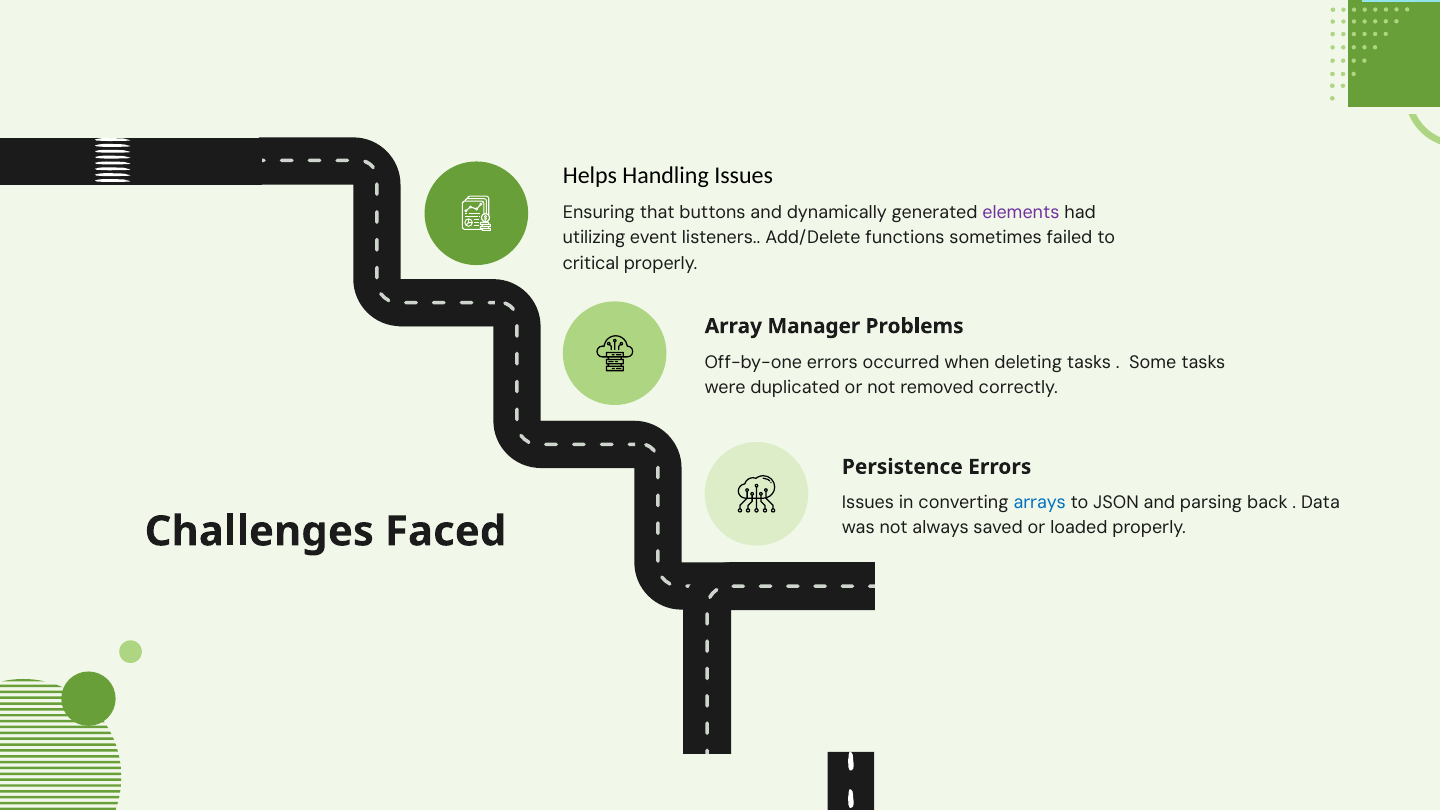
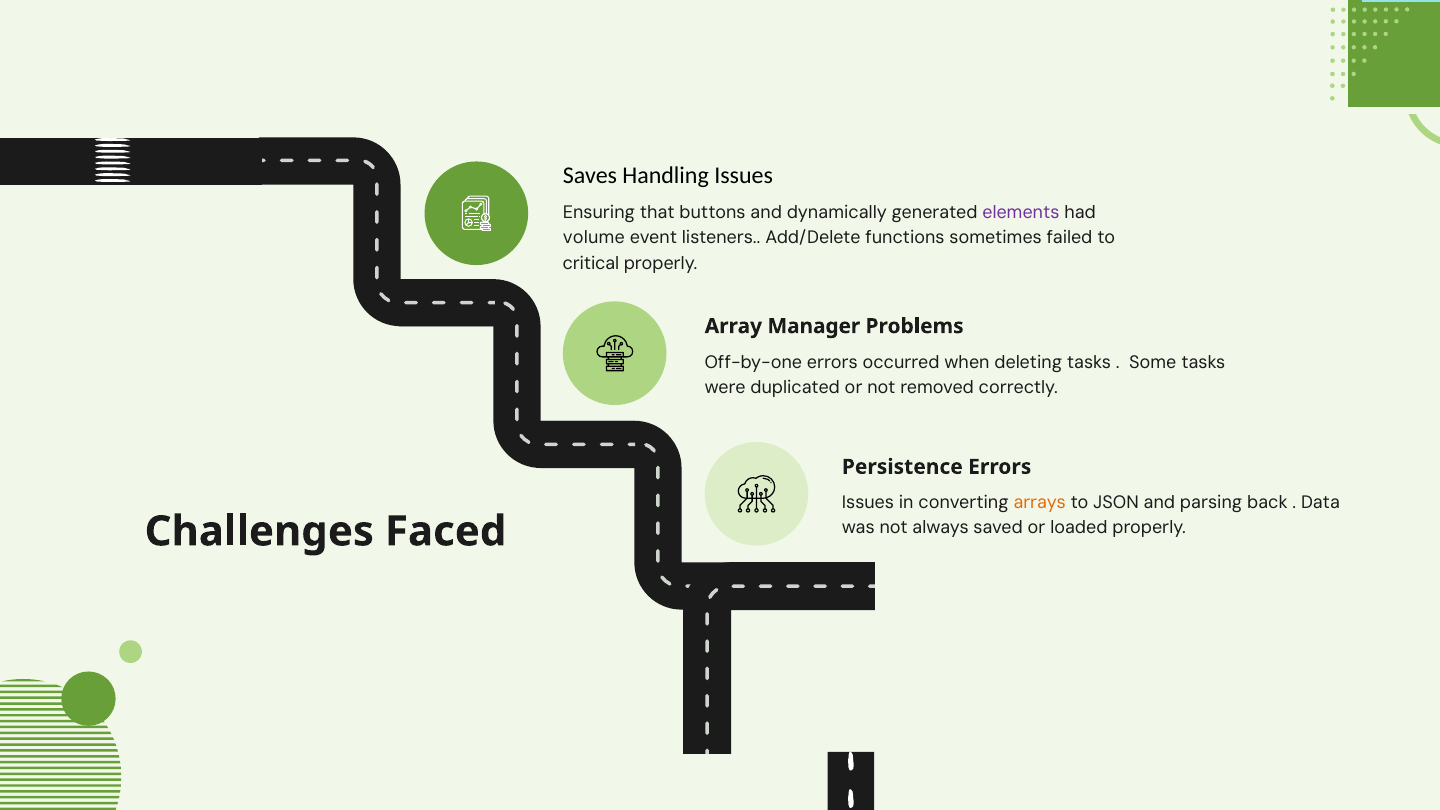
Helps: Helps -> Saves
utilizing: utilizing -> volume
arrays colour: blue -> orange
